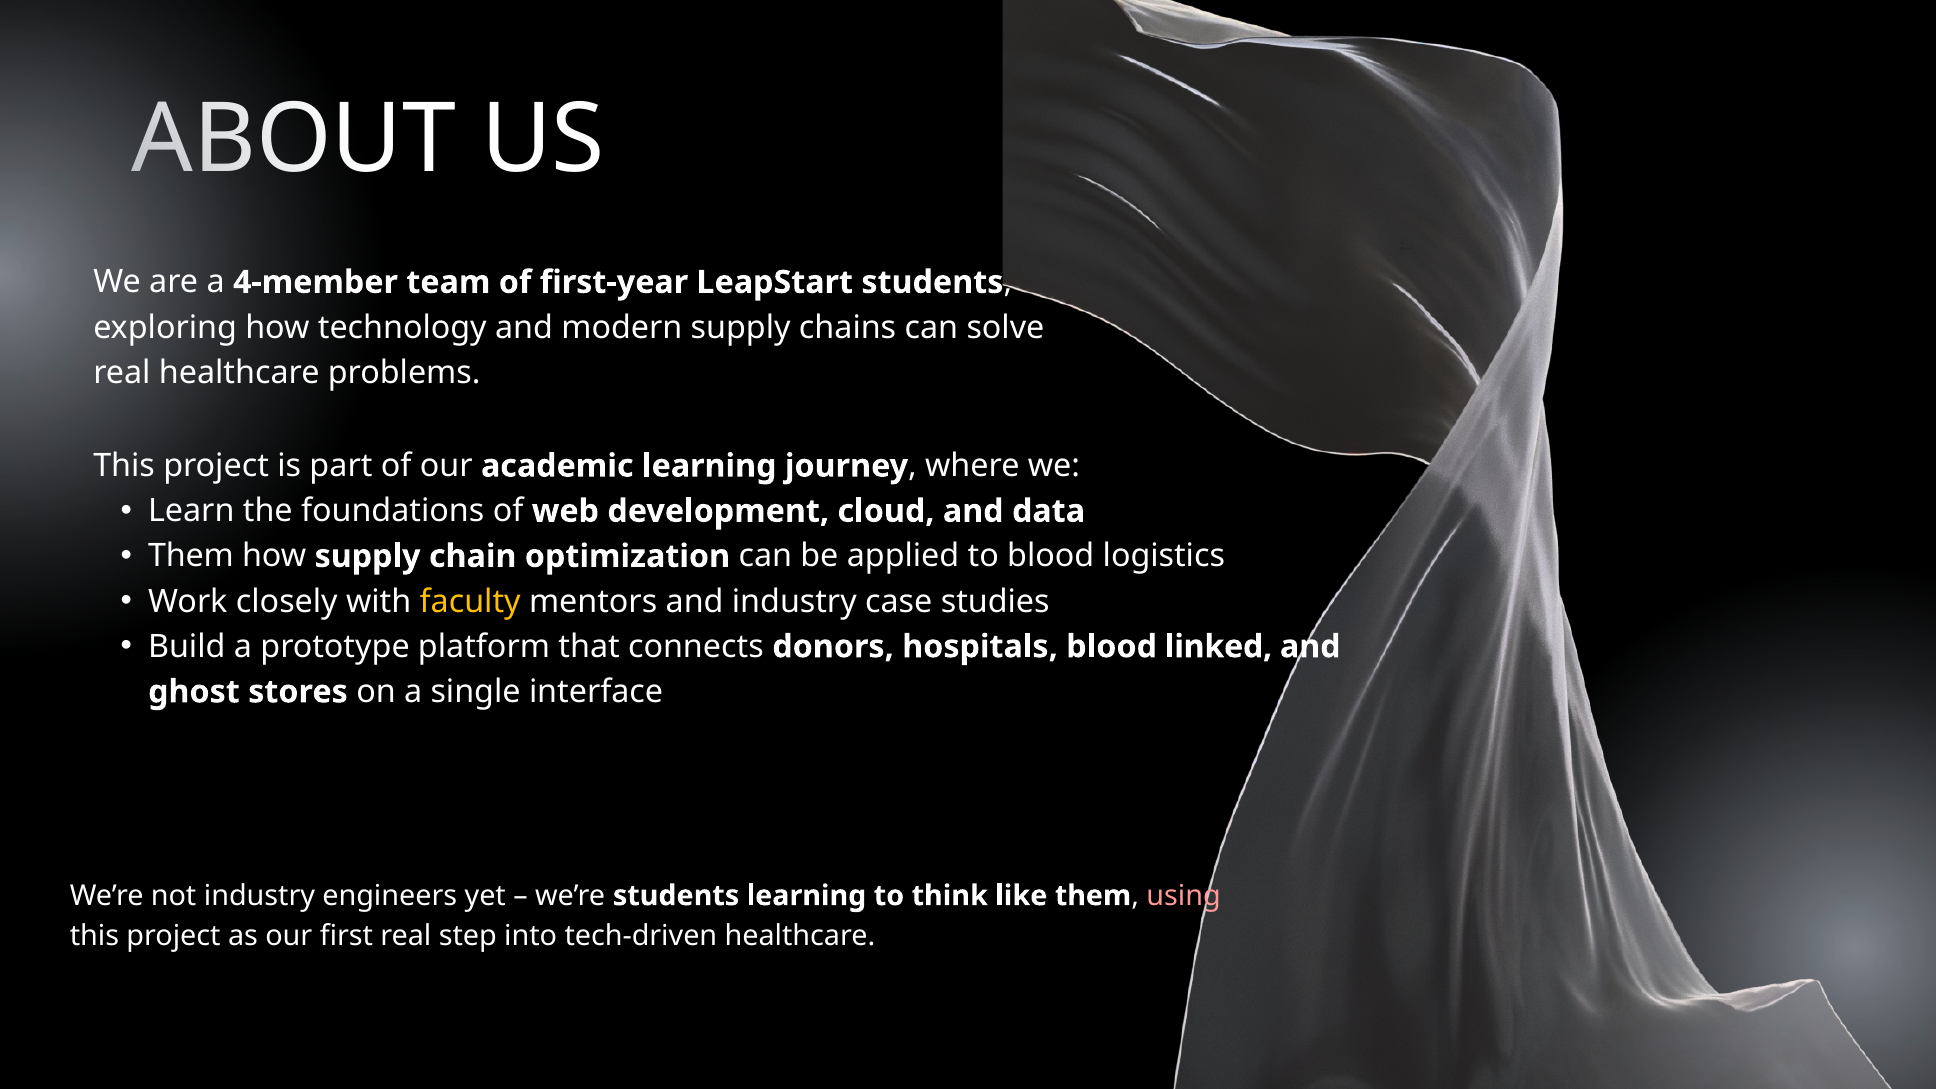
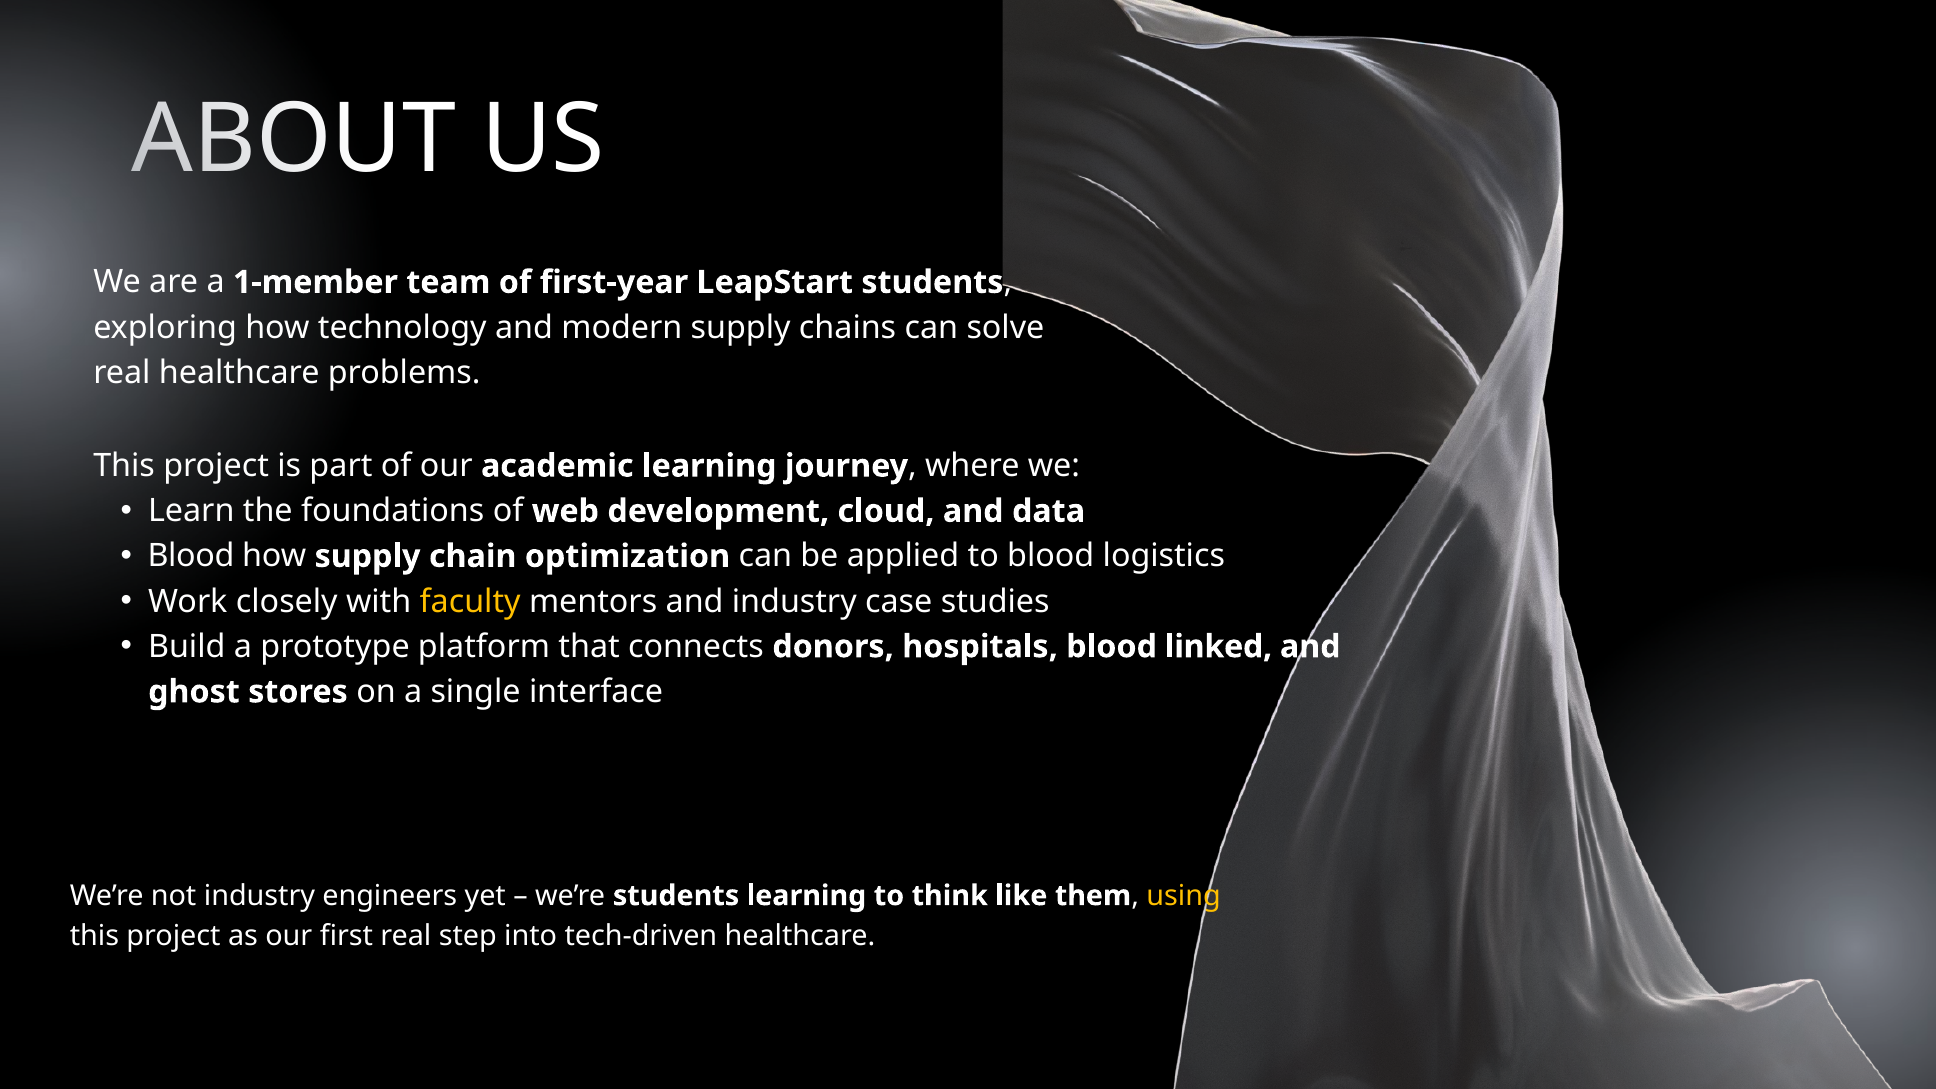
4‑member: 4‑member -> 1‑member
Them at (191, 556): Them -> Blood
using colour: pink -> yellow
